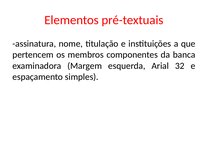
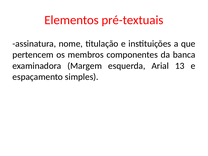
32: 32 -> 13
